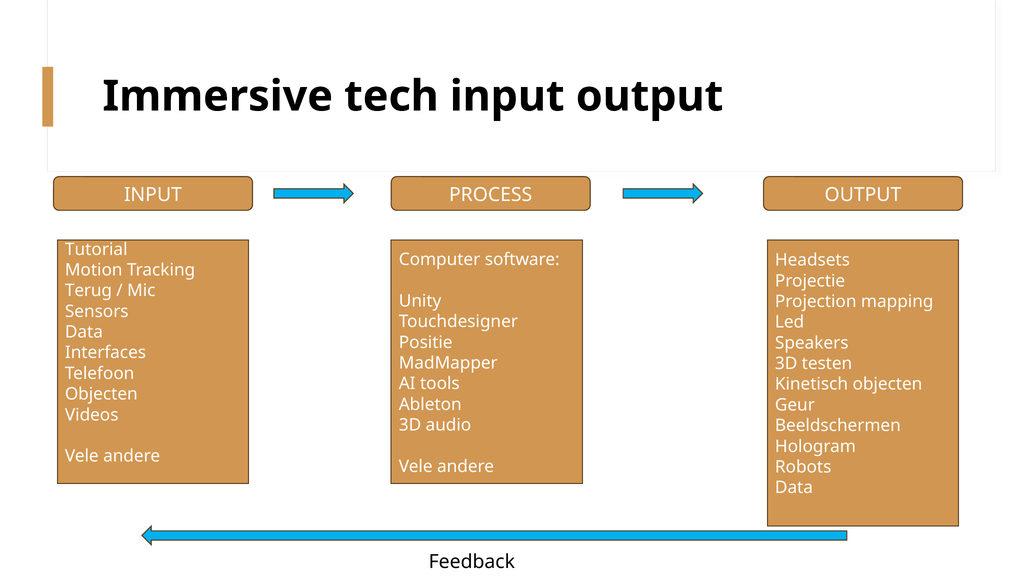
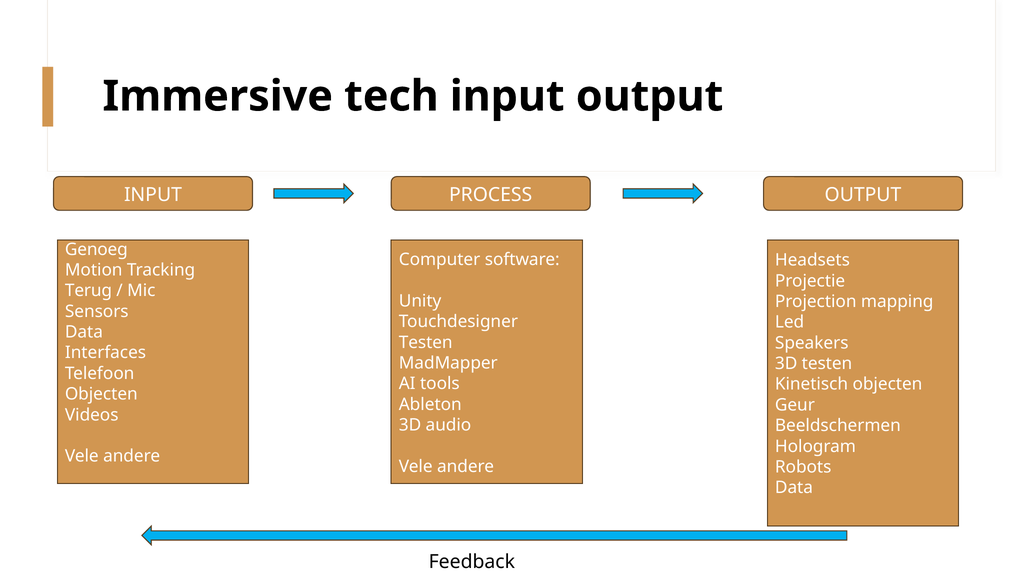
Tutorial: Tutorial -> Genoeg
Positie at (426, 343): Positie -> Testen
